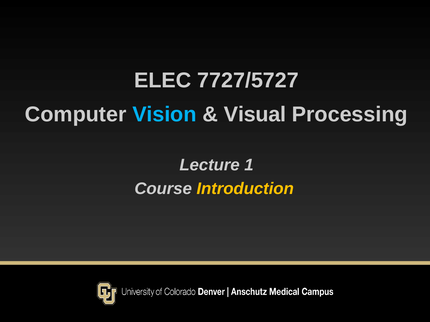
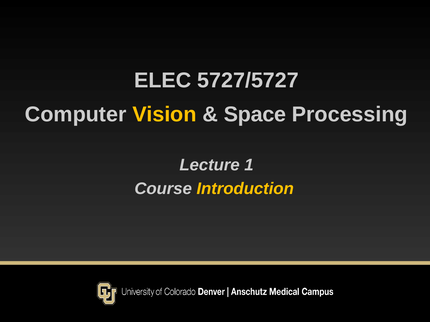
7727/5727: 7727/5727 -> 5727/5727
Vision colour: light blue -> yellow
Visual: Visual -> Space
